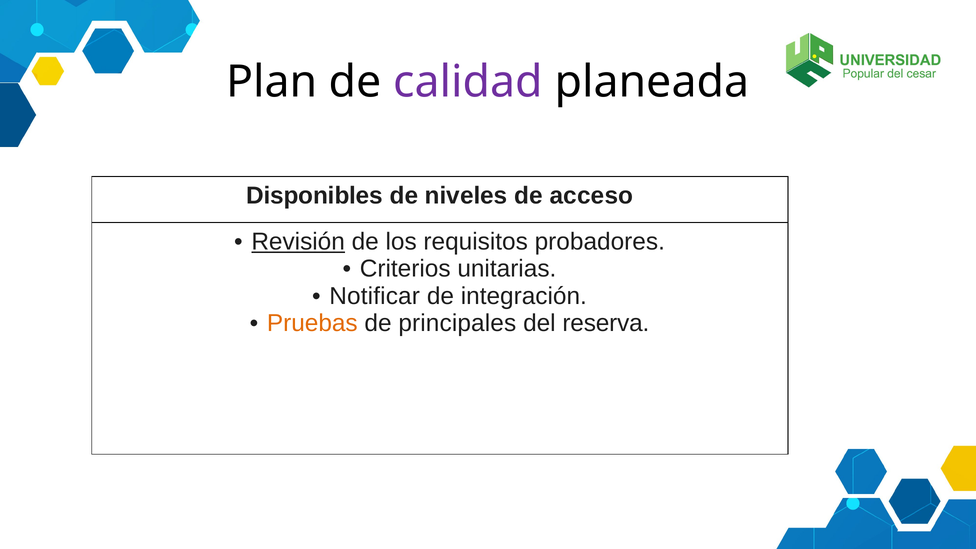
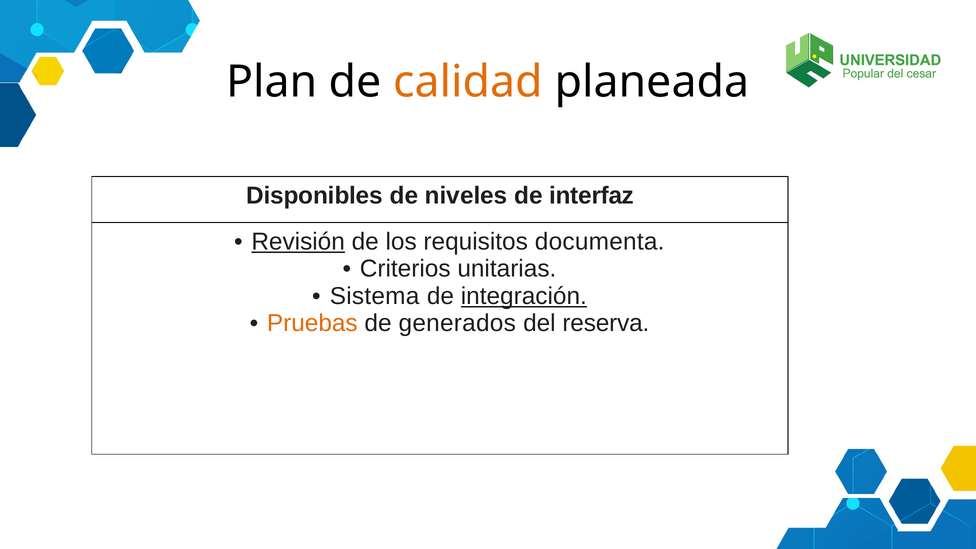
calidad colour: purple -> orange
acceso: acceso -> interfaz
probadores: probadores -> documenta
Notificar: Notificar -> Sistema
integración underline: none -> present
principales: principales -> generados
